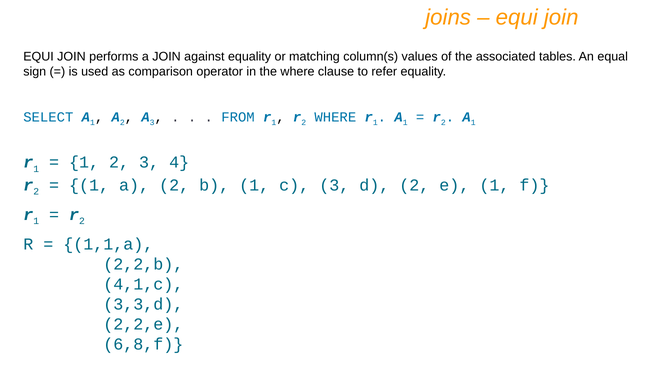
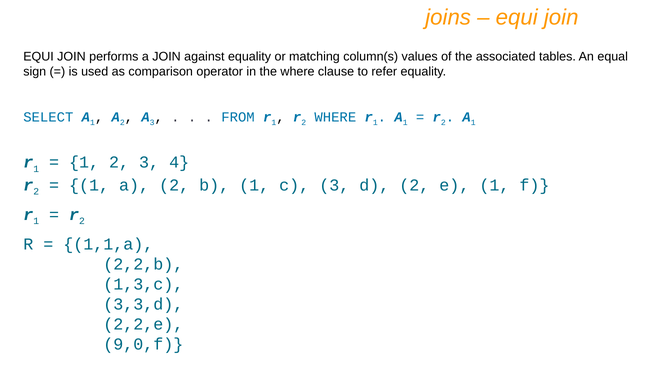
4,1,c: 4,1,c -> 1,3,c
6,8,f: 6,8,f -> 9,0,f
